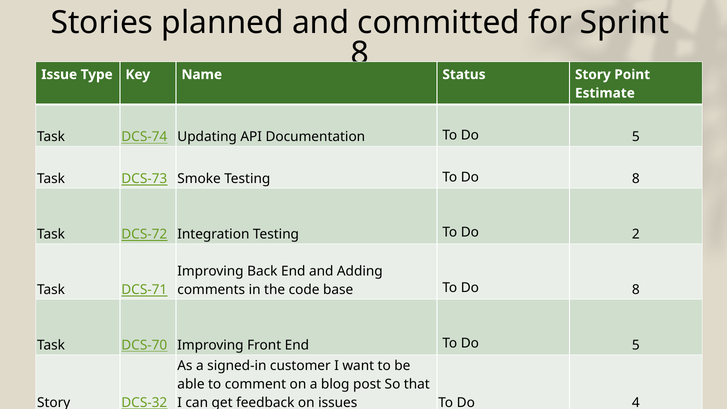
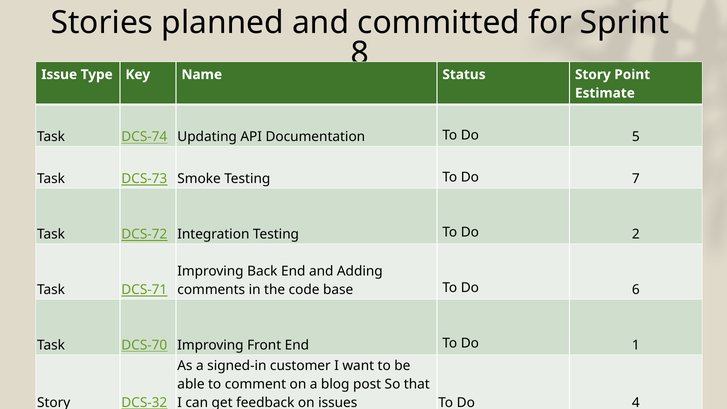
Testing To Do 8: 8 -> 7
base To Do 8: 8 -> 6
End To Do 5: 5 -> 1
